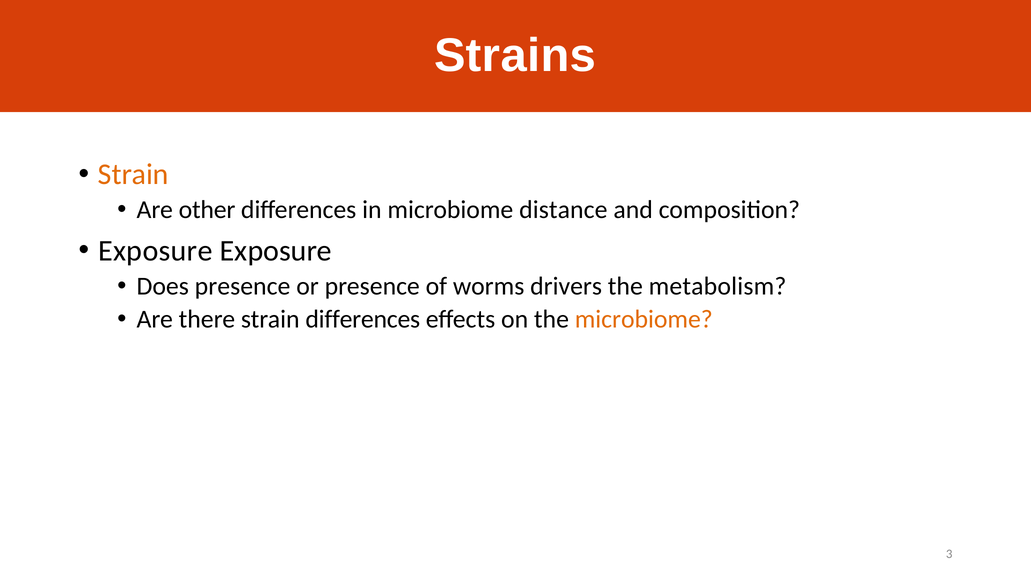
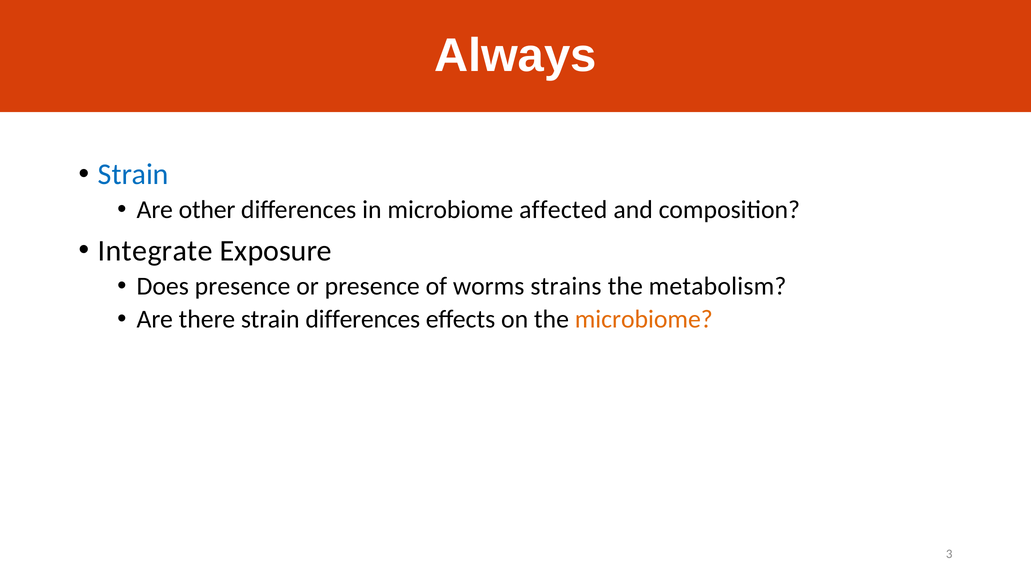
Strains: Strains -> Always
Strain at (133, 174) colour: orange -> blue
distance: distance -> affected
Exposure at (155, 251): Exposure -> Integrate
drivers: drivers -> strains
